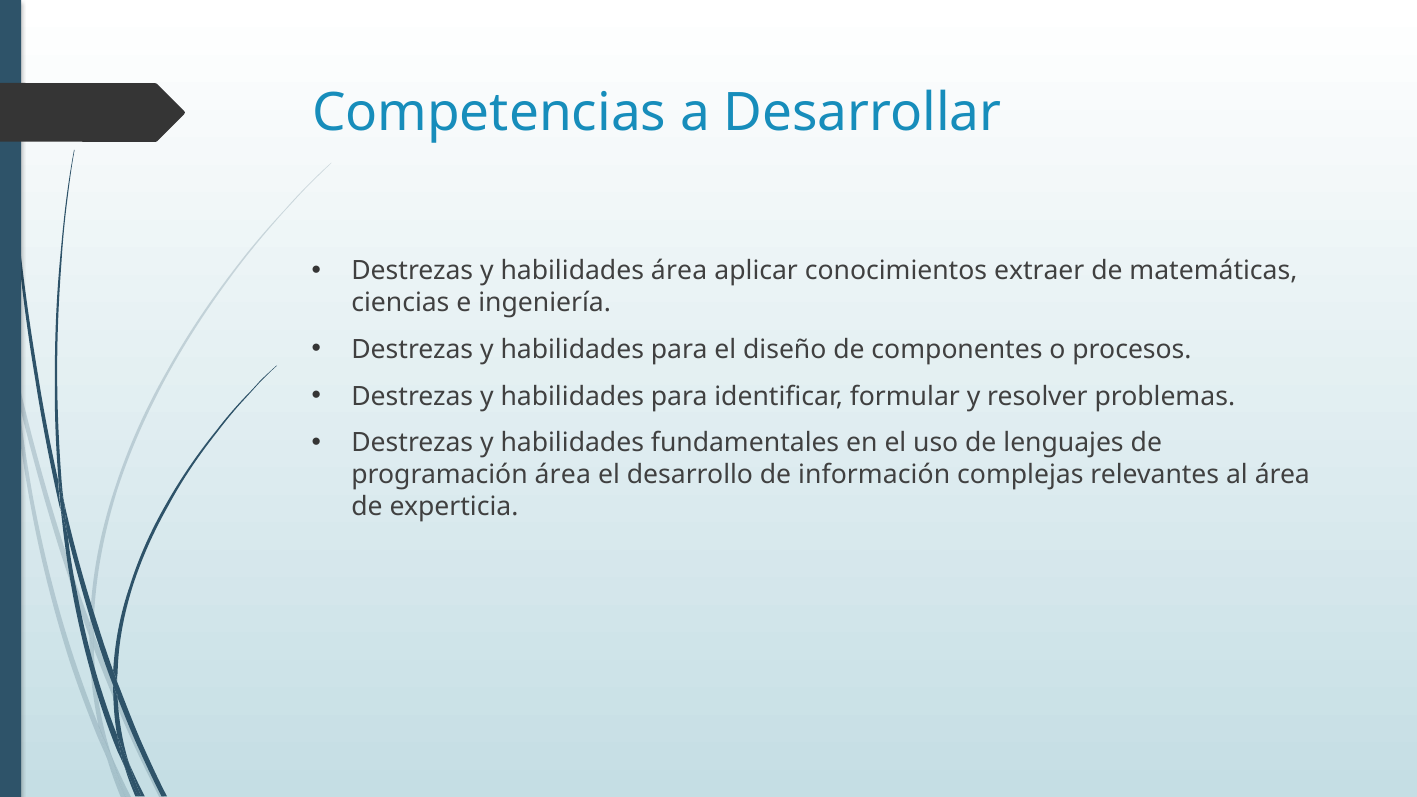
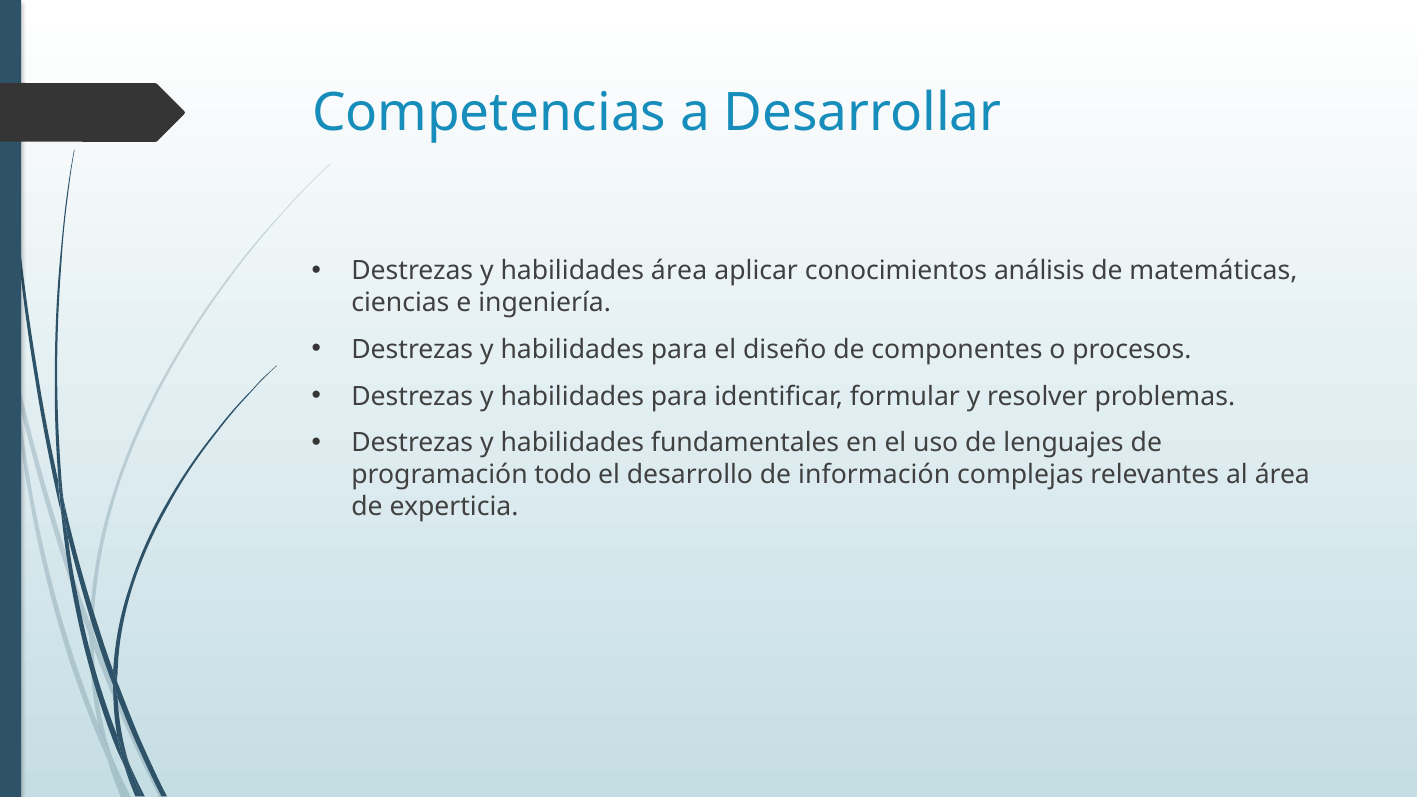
extraer: extraer -> análisis
programación área: área -> todo
